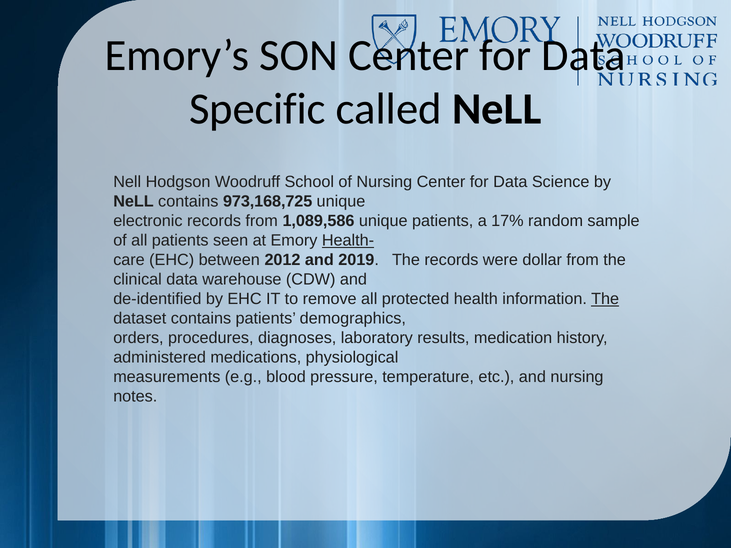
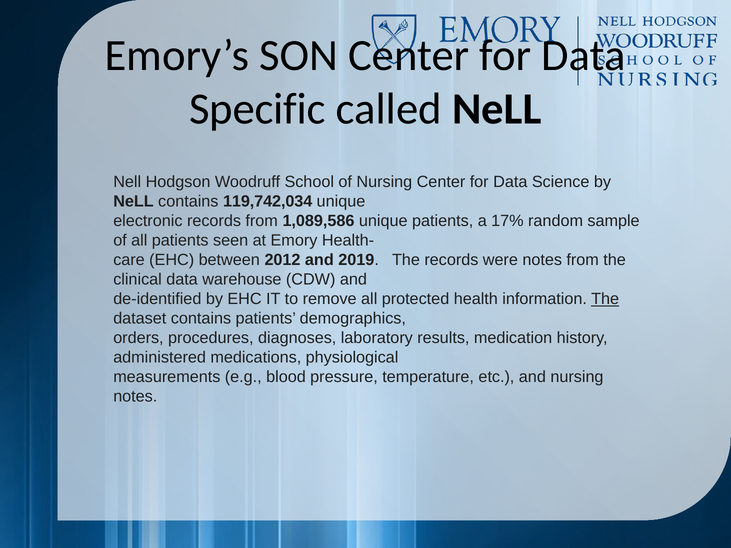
973,168,725: 973,168,725 -> 119,742,034
Health- underline: present -> none
were dollar: dollar -> notes
